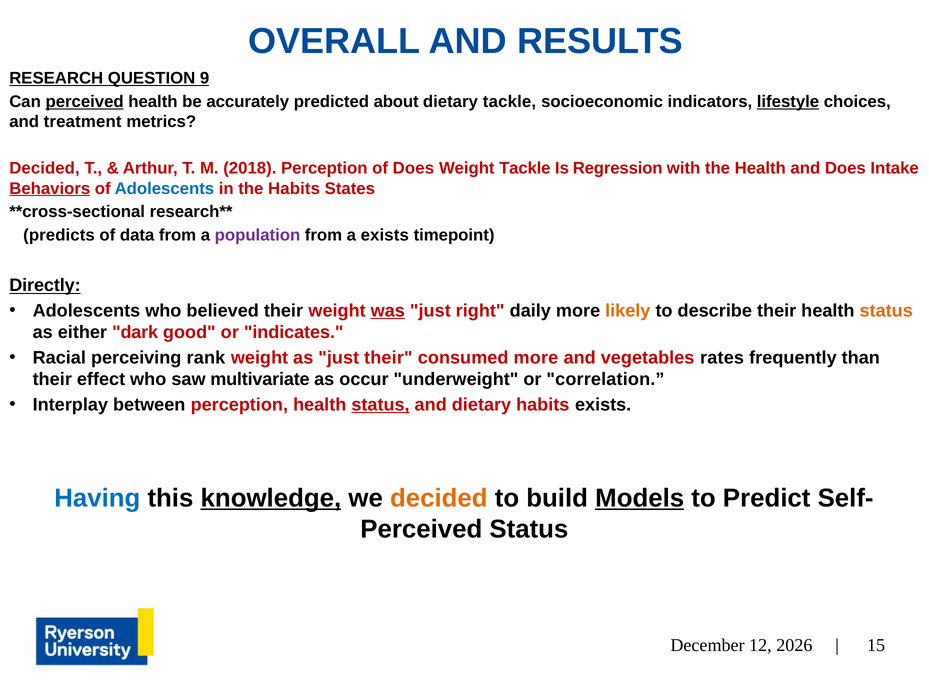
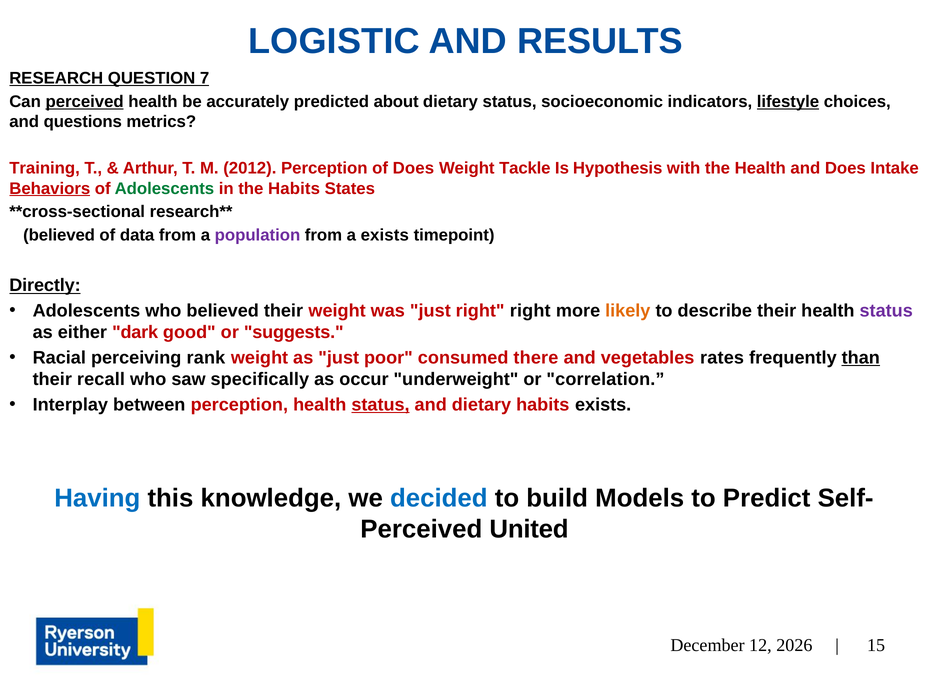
OVERALL: OVERALL -> LOGISTIC
9: 9 -> 7
dietary tackle: tackle -> status
treatment: treatment -> questions
Decided at (44, 168): Decided -> Training
2018: 2018 -> 2012
Regression: Regression -> Hypothesis
Adolescents at (164, 188) colour: blue -> green
predicts at (59, 235): predicts -> believed
was underline: present -> none
right daily: daily -> right
status at (886, 311) colour: orange -> purple
indicates: indicates -> suggests
just their: their -> poor
consumed more: more -> there
than underline: none -> present
effect: effect -> recall
multivariate: multivariate -> specifically
knowledge underline: present -> none
decided at (439, 498) colour: orange -> blue
Models underline: present -> none
Perceived Status: Status -> United
